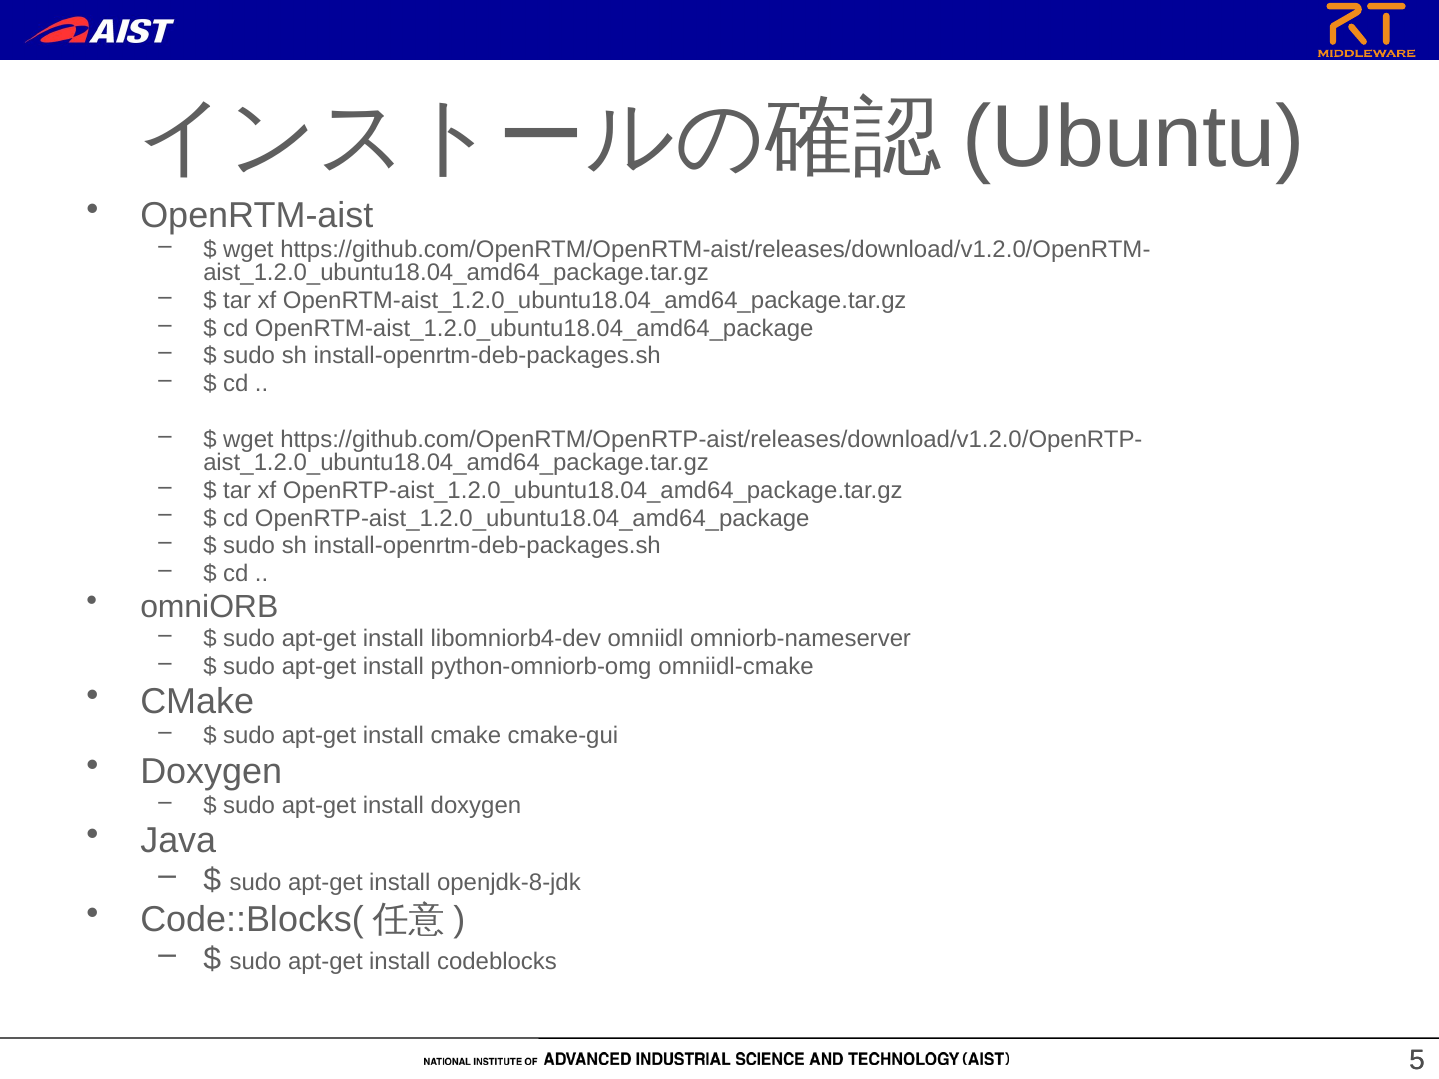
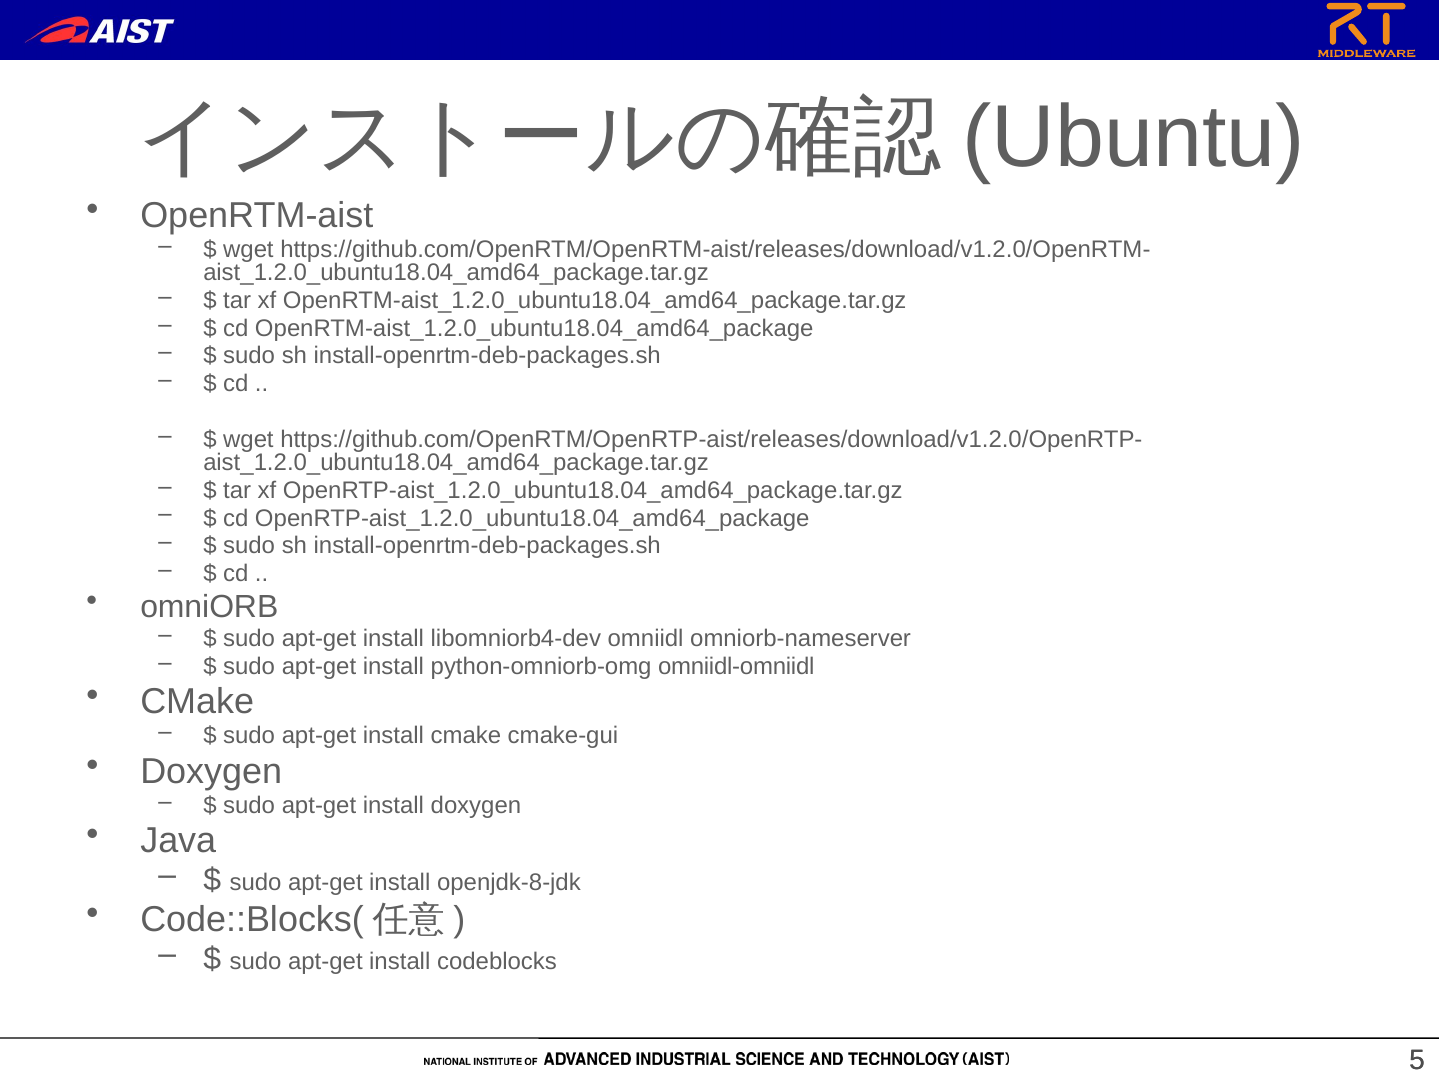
omniidl-cmake: omniidl-cmake -> omniidl-omniidl
